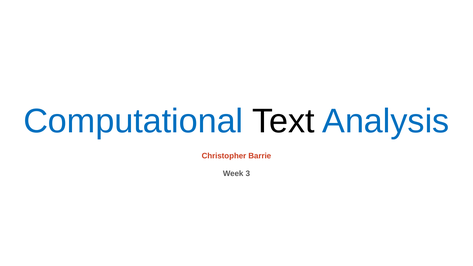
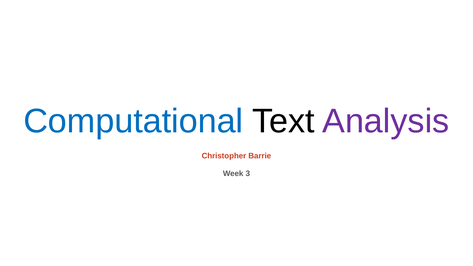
Analysis colour: blue -> purple
